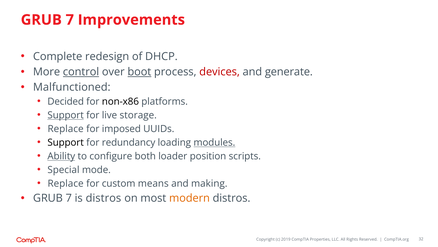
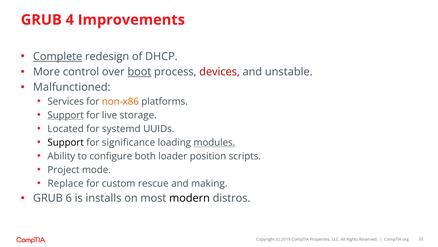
7 at (70, 20): 7 -> 4
Complete underline: none -> present
control underline: present -> none
generate: generate -> unstable
Decided: Decided -> Services
non-x86 colour: black -> orange
Replace at (66, 129): Replace -> Located
imposed: imposed -> systemd
redundancy: redundancy -> significance
Ability underline: present -> none
Special: Special -> Project
means: means -> rescue
7 at (69, 198): 7 -> 6
is distros: distros -> installs
modern colour: orange -> black
